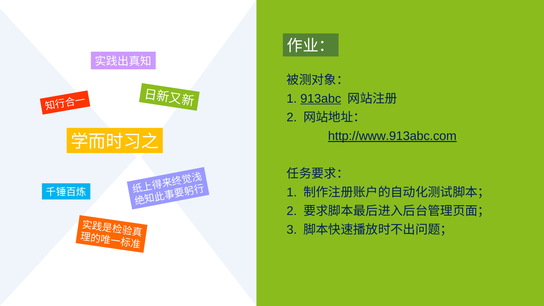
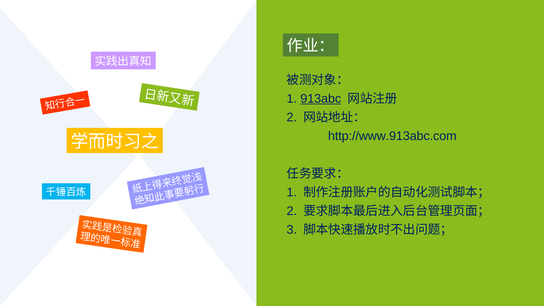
http://www.913abc.com underline: present -> none
